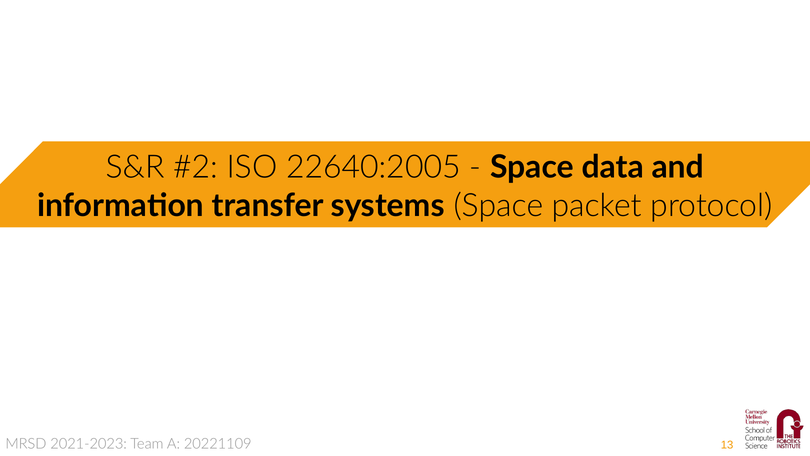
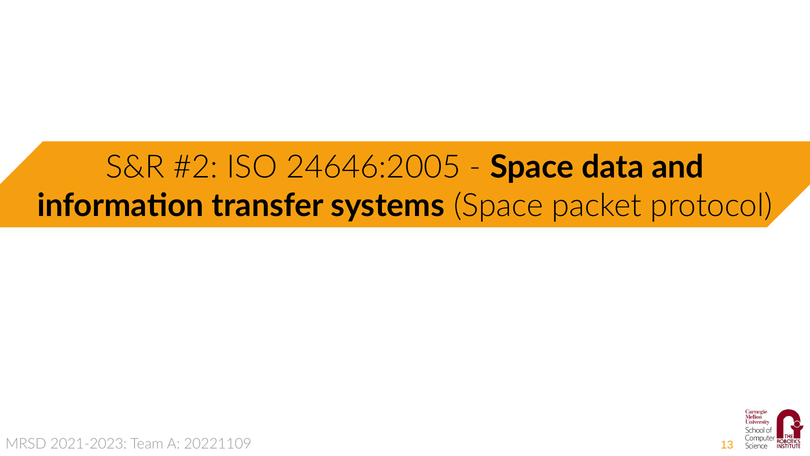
22640:2005: 22640:2005 -> 24646:2005
